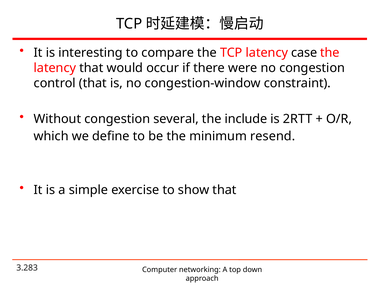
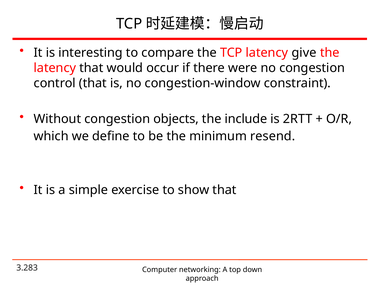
case: case -> give
several: several -> objects
